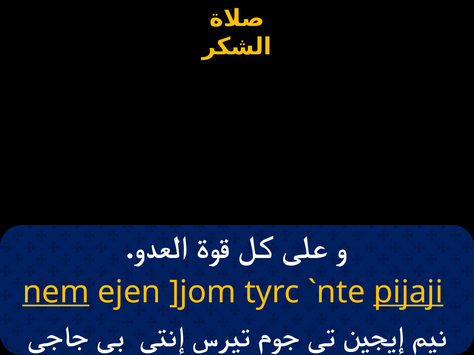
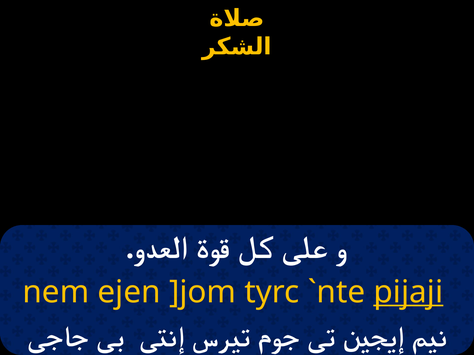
nem underline: present -> none
